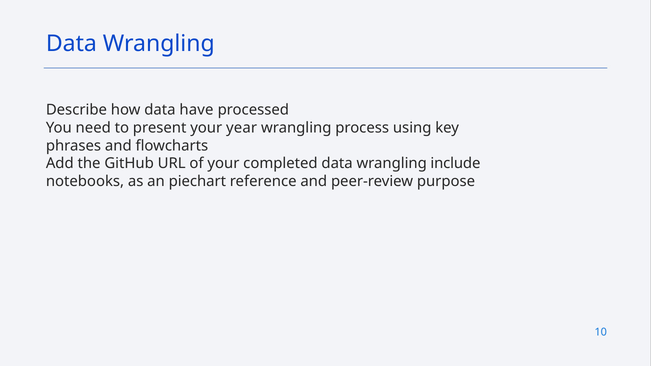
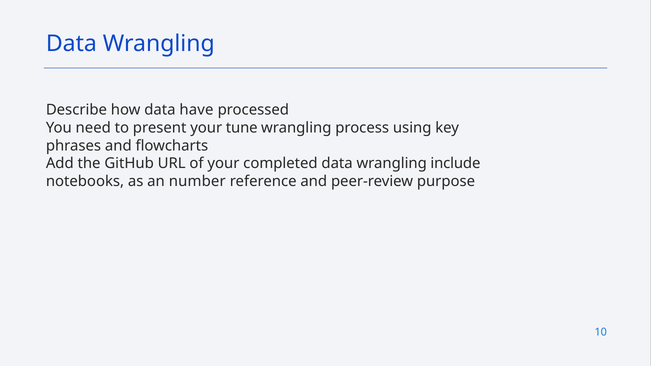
year: year -> tune
piechart: piechart -> number
